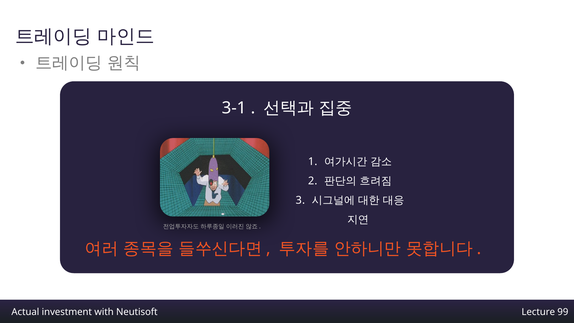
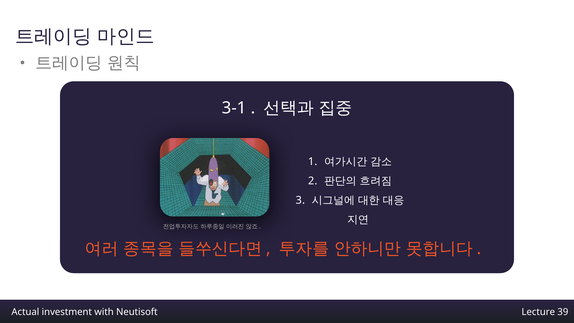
99: 99 -> 39
